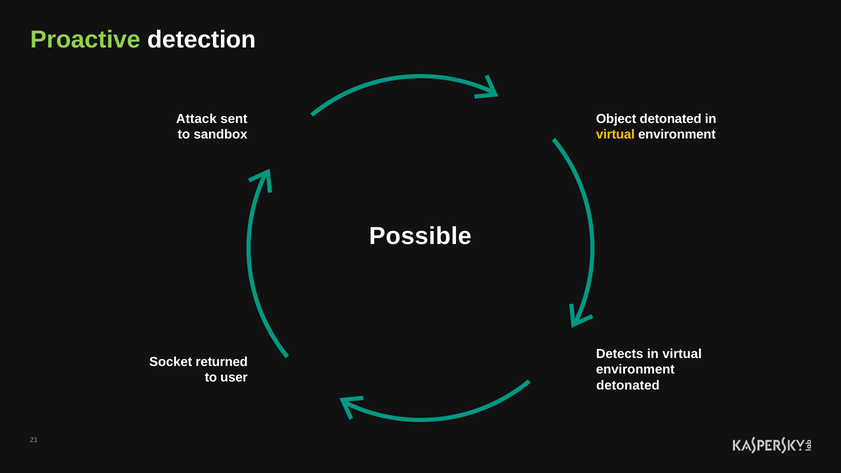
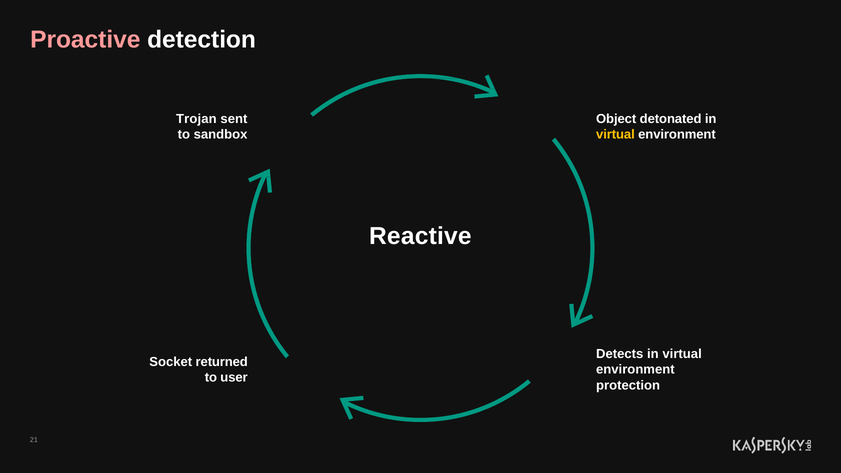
Proactive colour: light green -> pink
Attack: Attack -> Trojan
Possible: Possible -> Reactive
detonated at (628, 385): detonated -> protection
